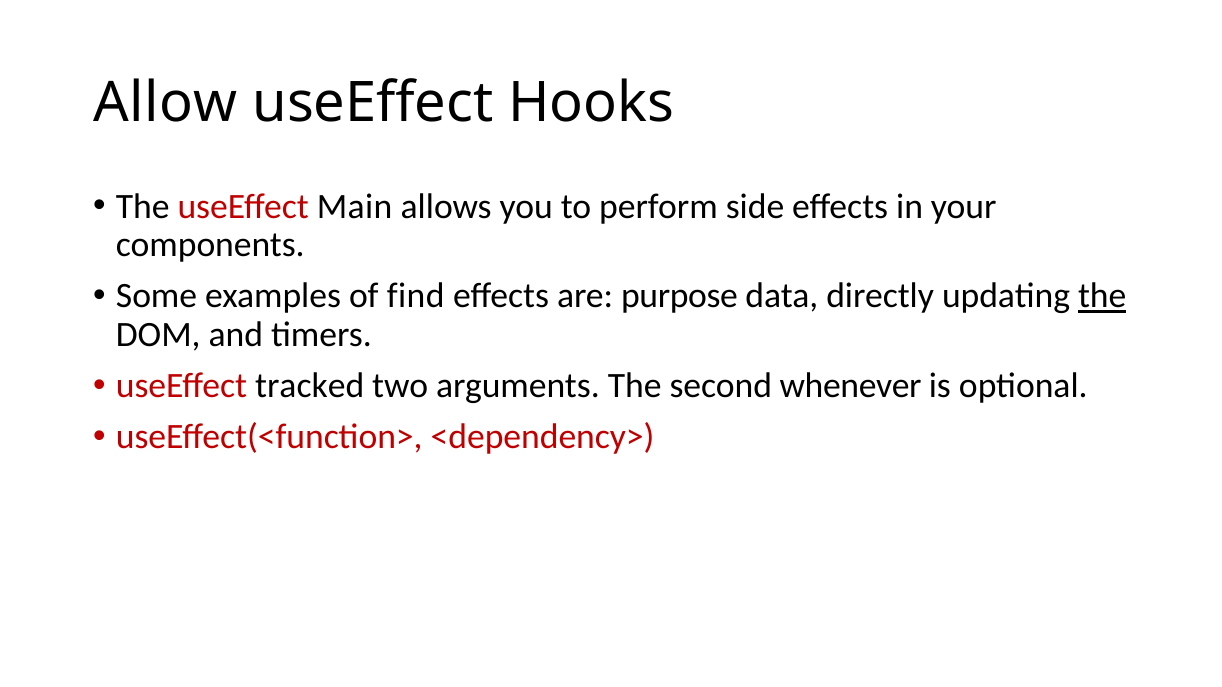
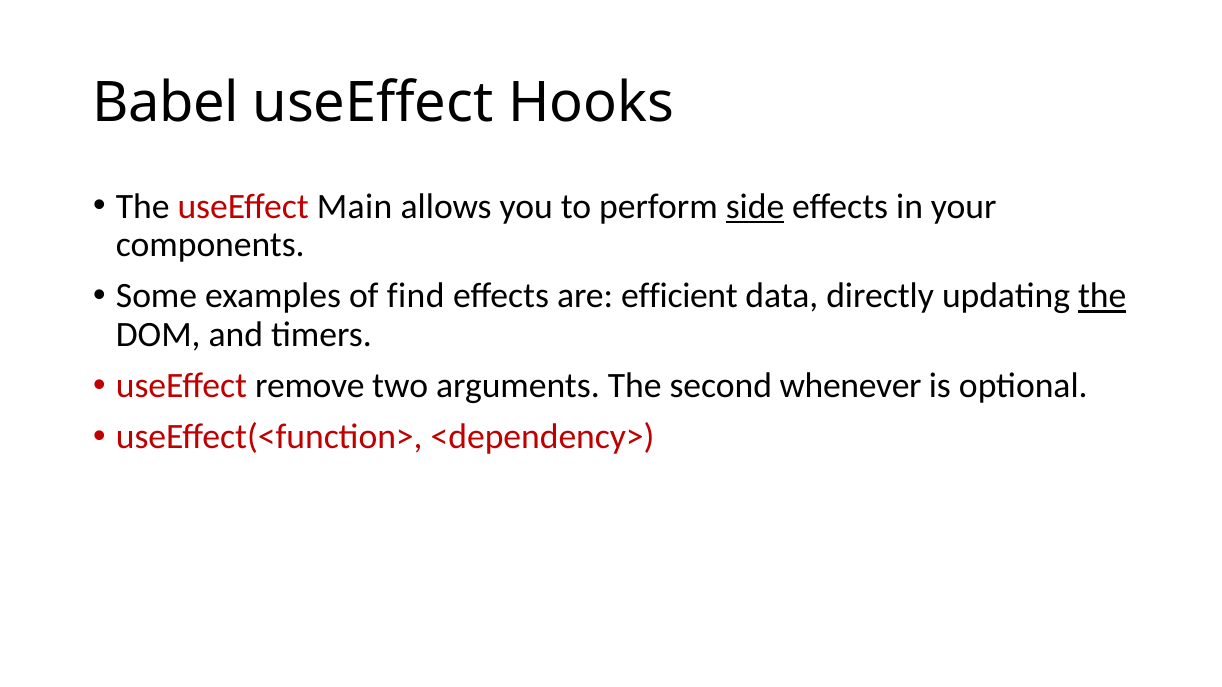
Allow: Allow -> Babel
side underline: none -> present
purpose: purpose -> efficient
tracked: tracked -> remove
